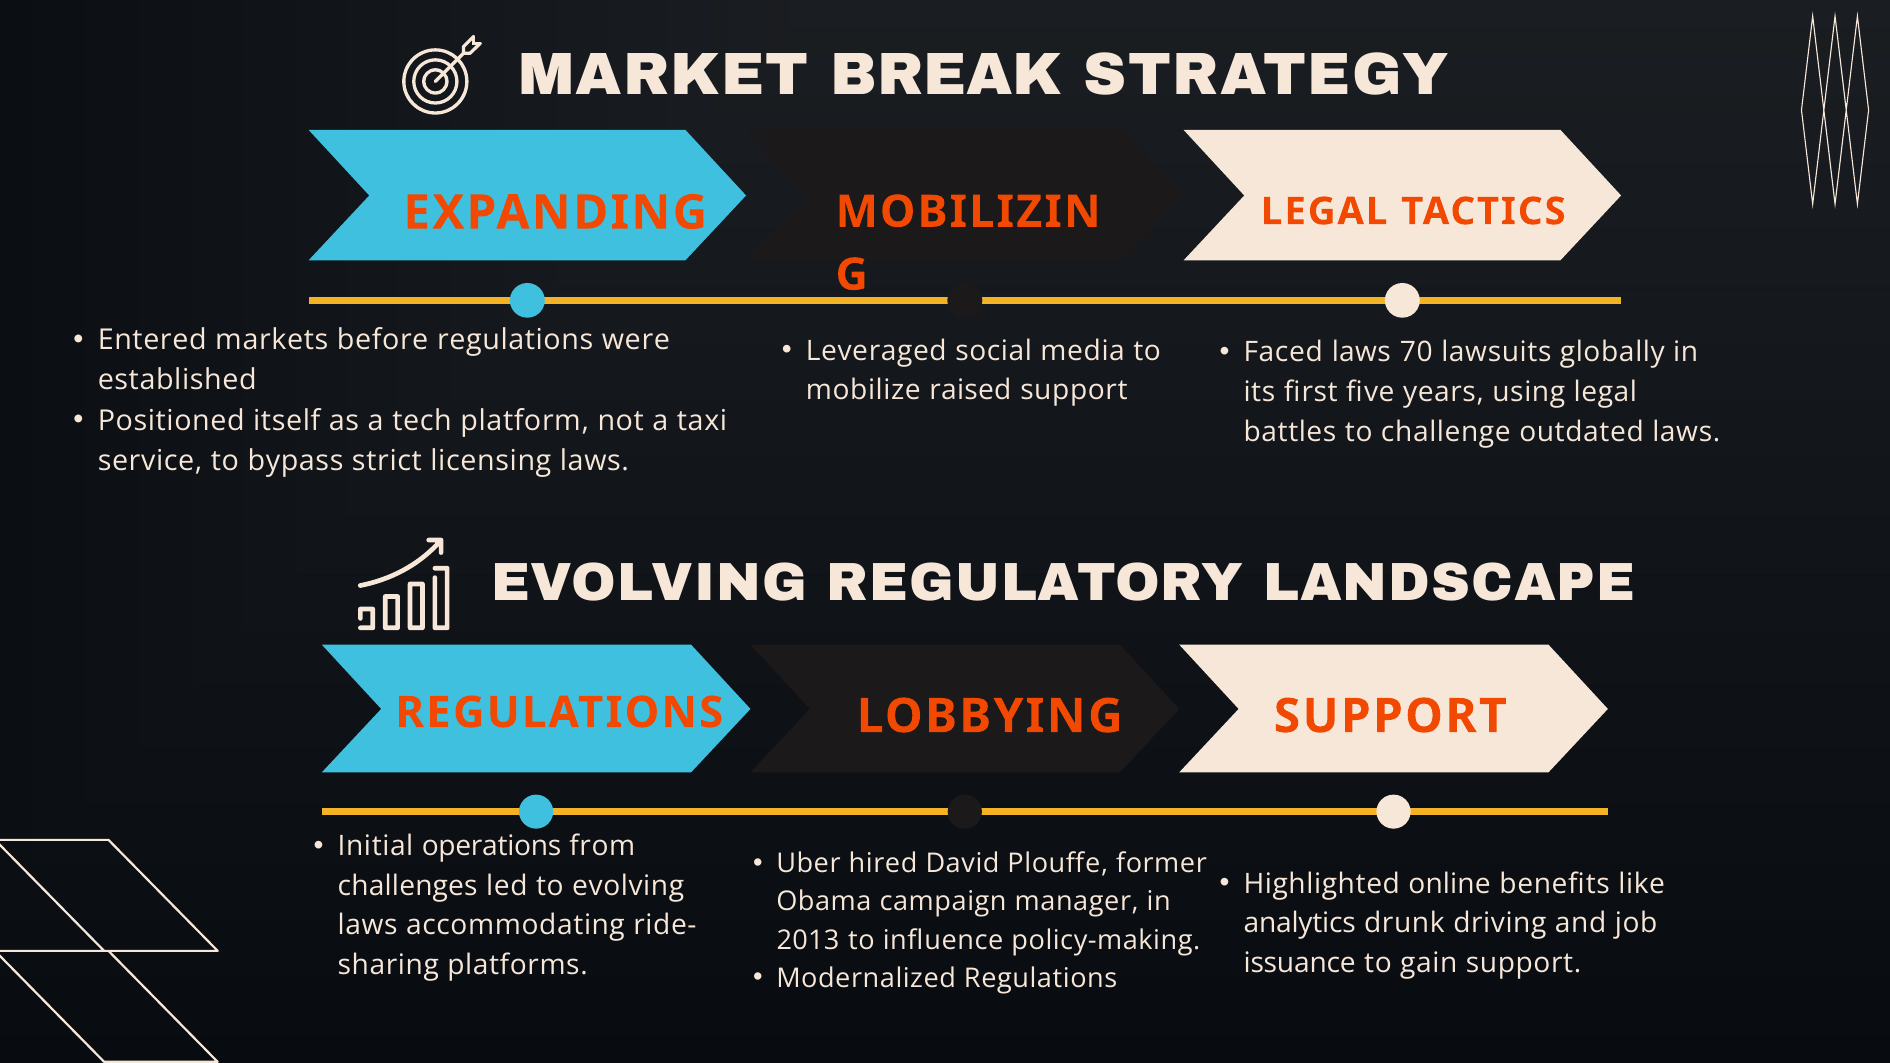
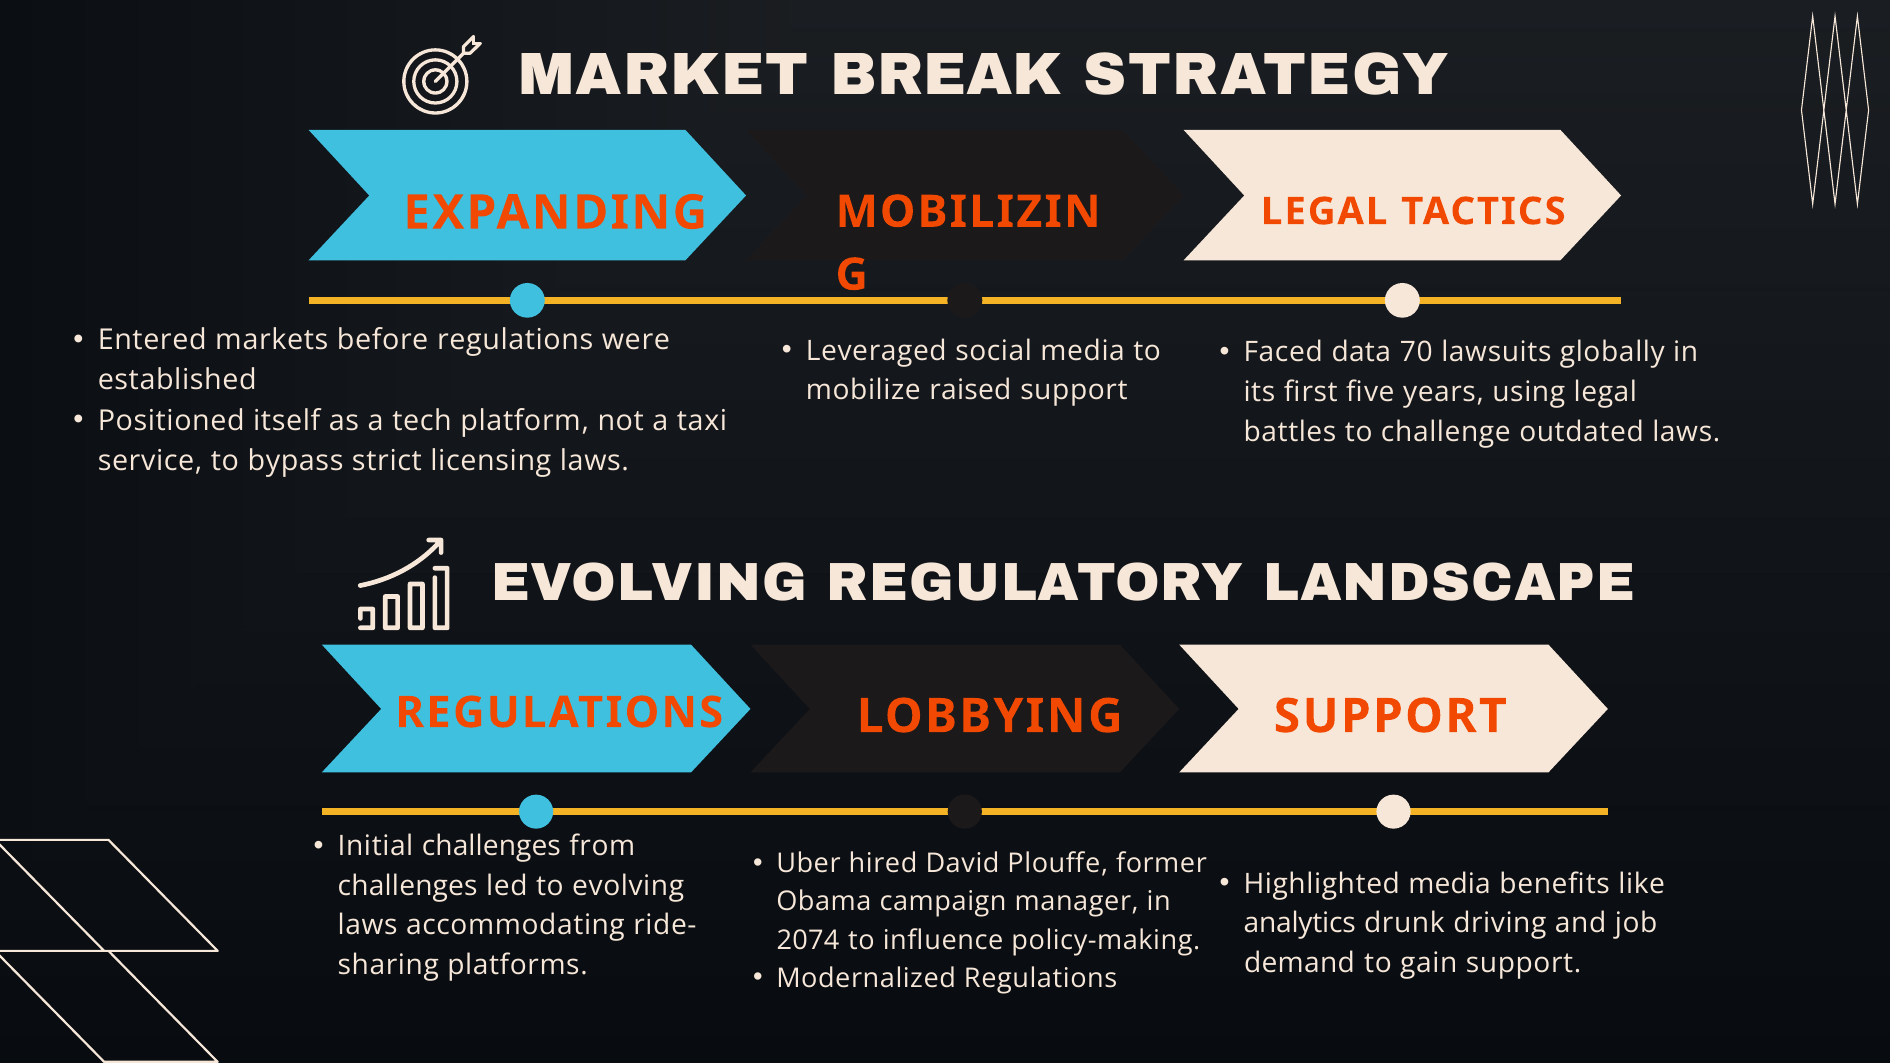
Faced laws: laws -> data
Initial operations: operations -> challenges
Highlighted online: online -> media
2013: 2013 -> 2074
issuance: issuance -> demand
